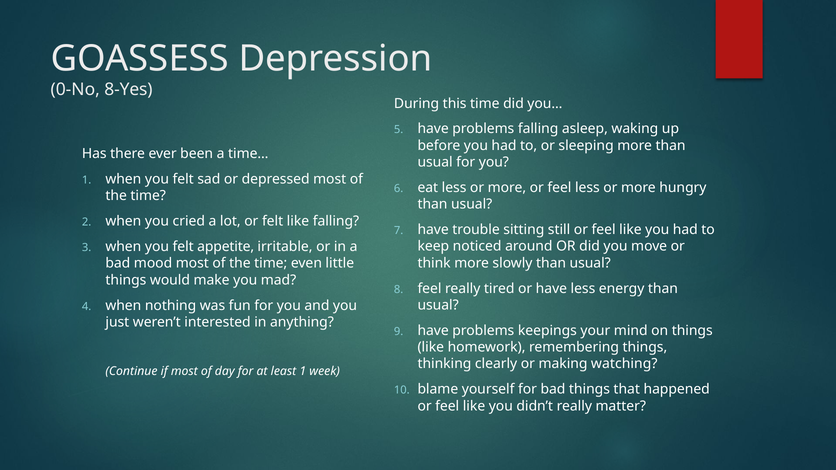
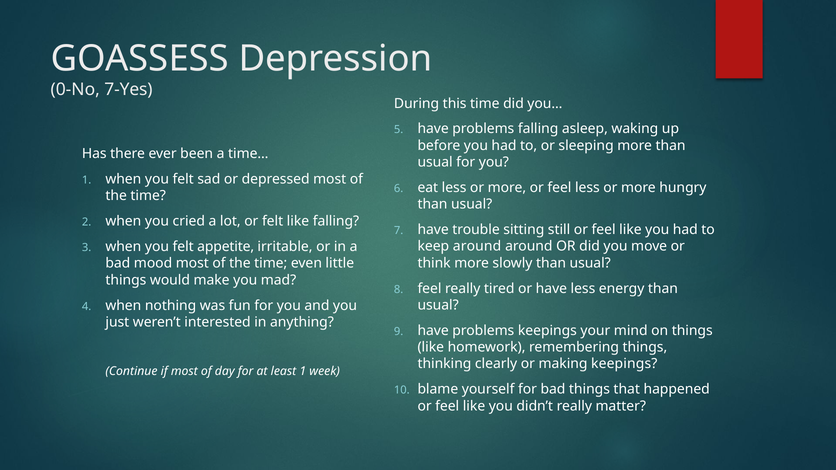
8-Yes: 8-Yes -> 7-Yes
keep noticed: noticed -> around
making watching: watching -> keepings
